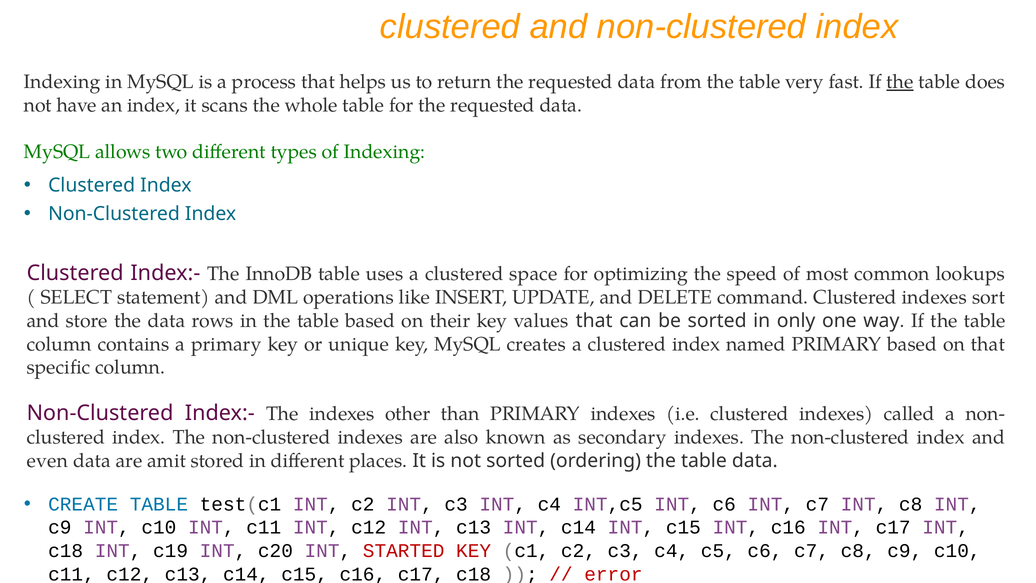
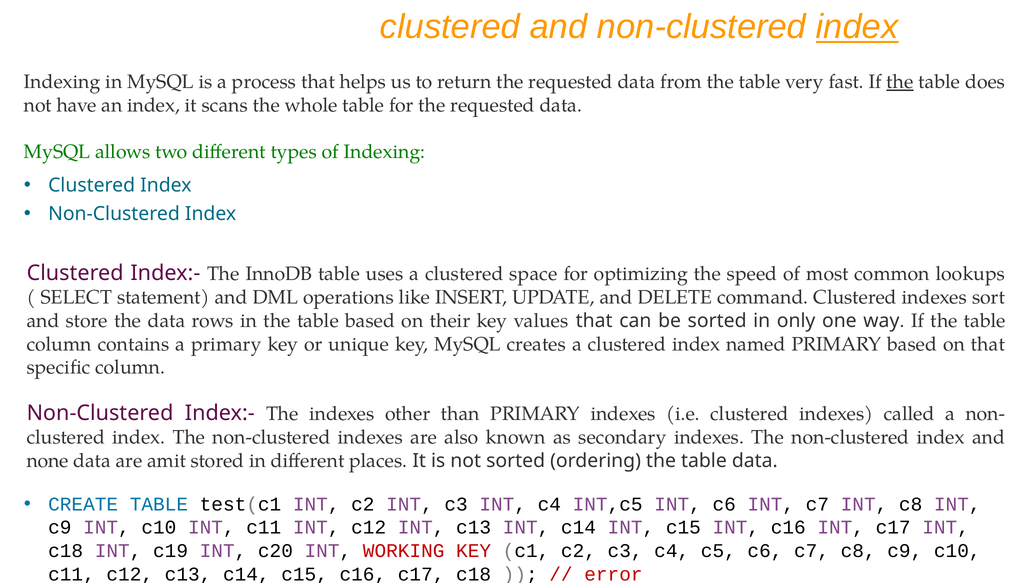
index at (857, 27) underline: none -> present
even: even -> none
STARTED: STARTED -> WORKING
